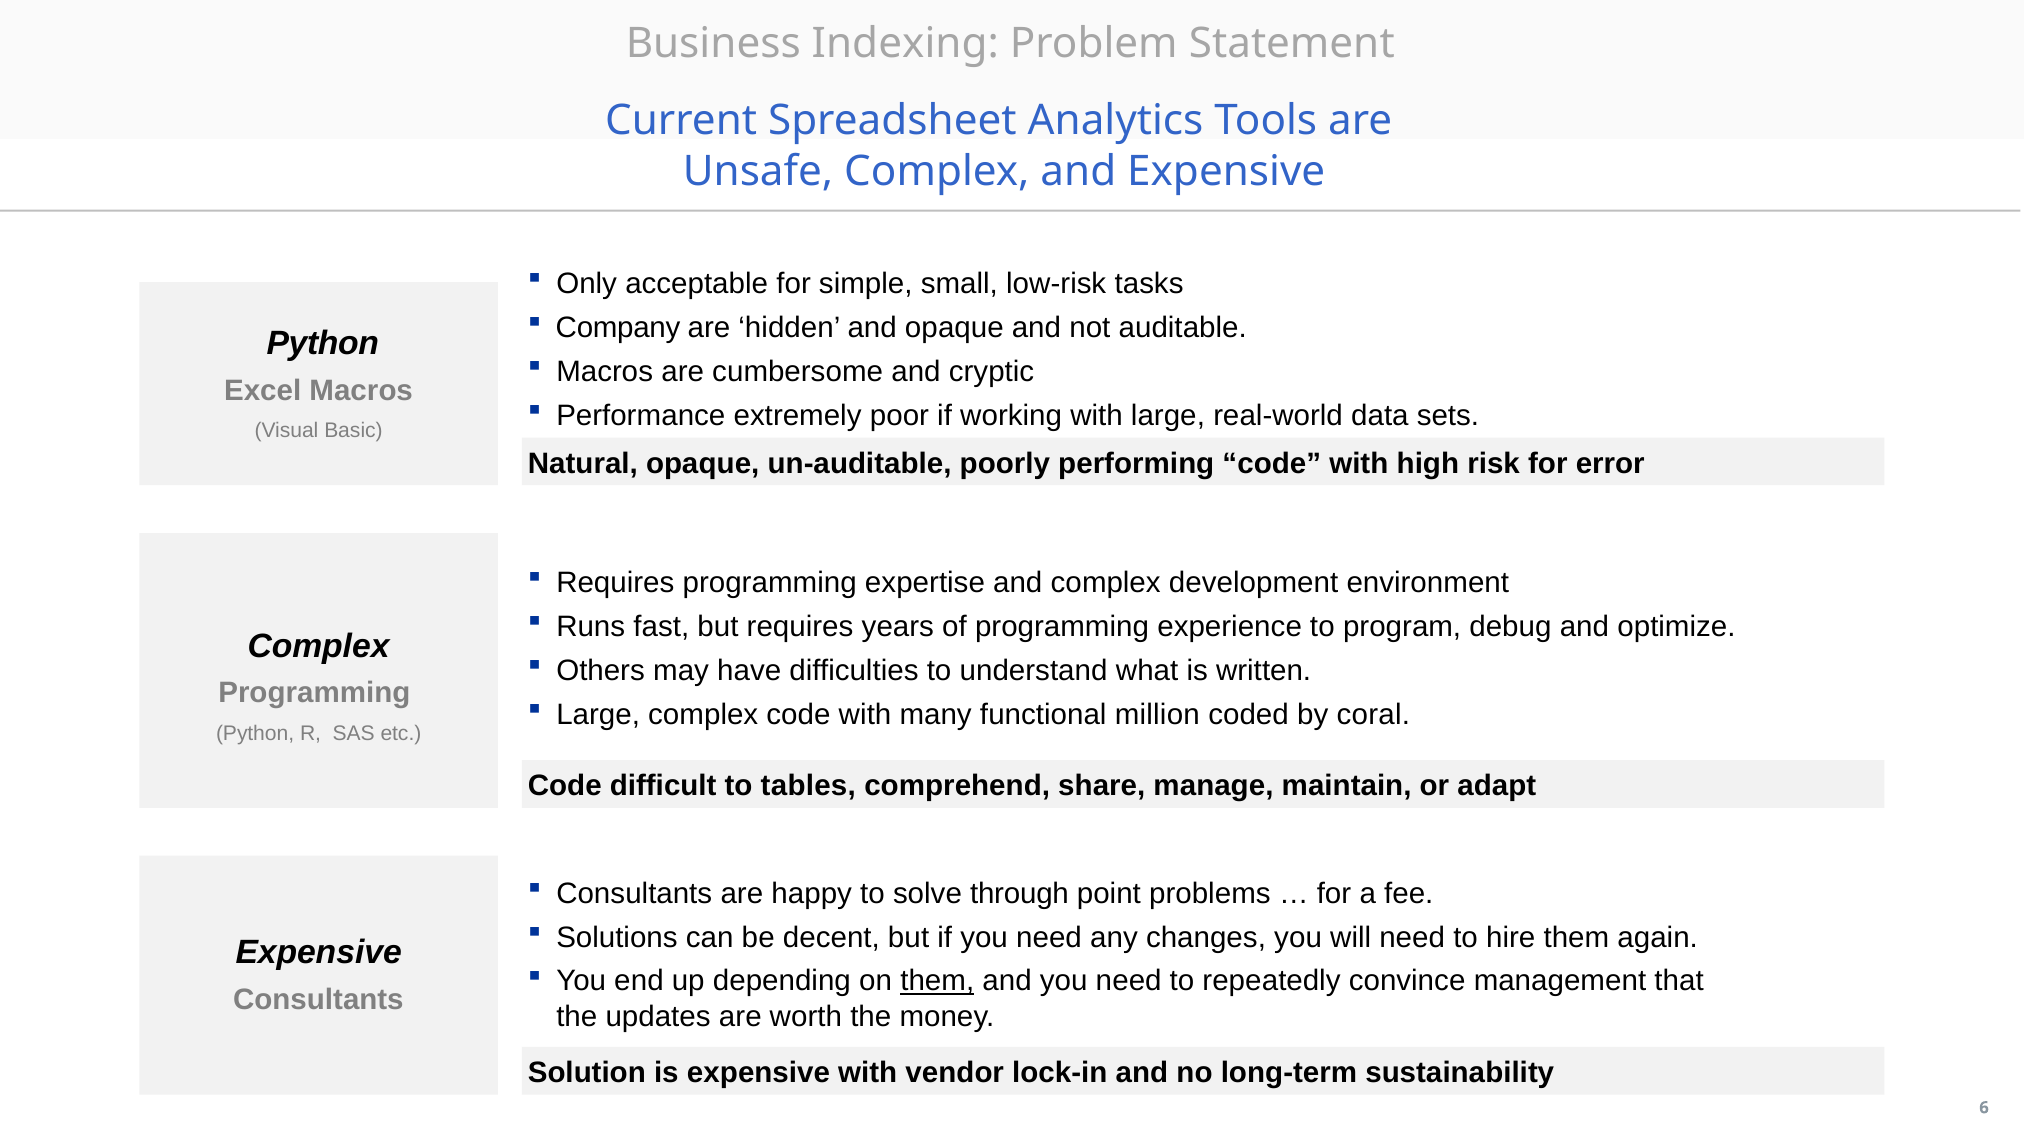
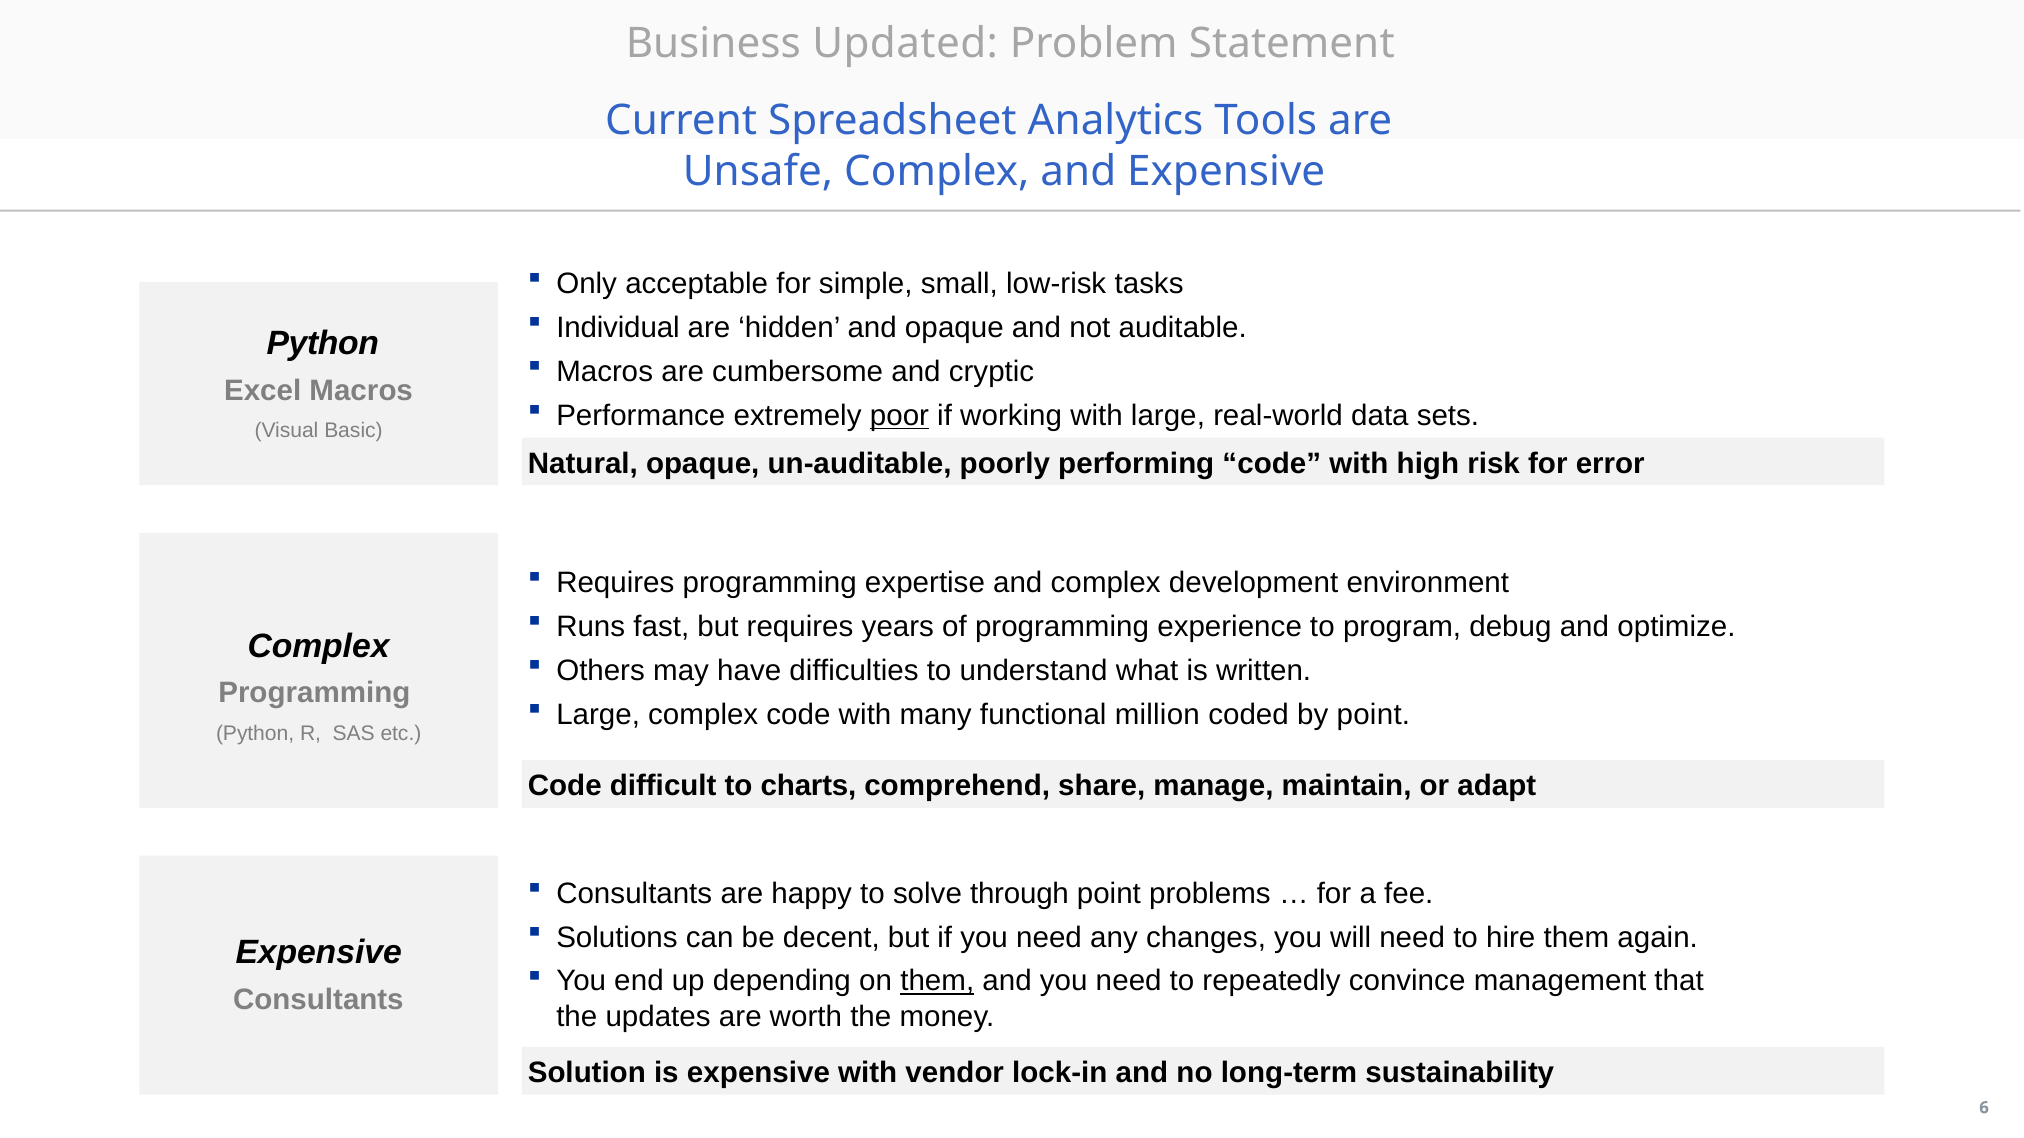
Indexing: Indexing -> Updated
Company: Company -> Individual
poor underline: none -> present
by coral: coral -> point
tables: tables -> charts
